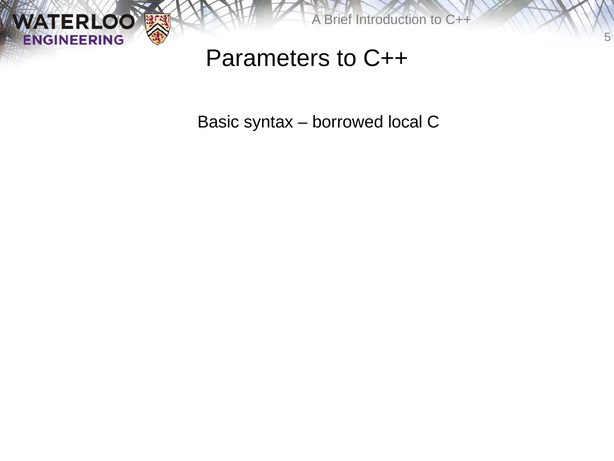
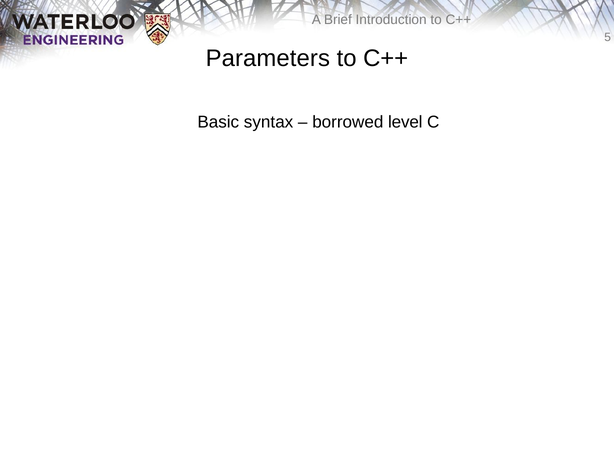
local: local -> level
